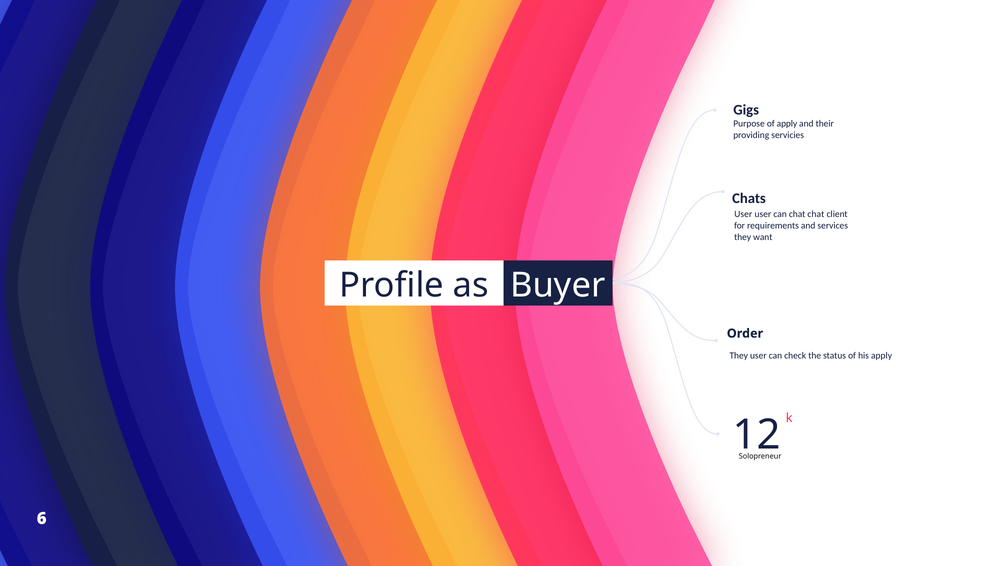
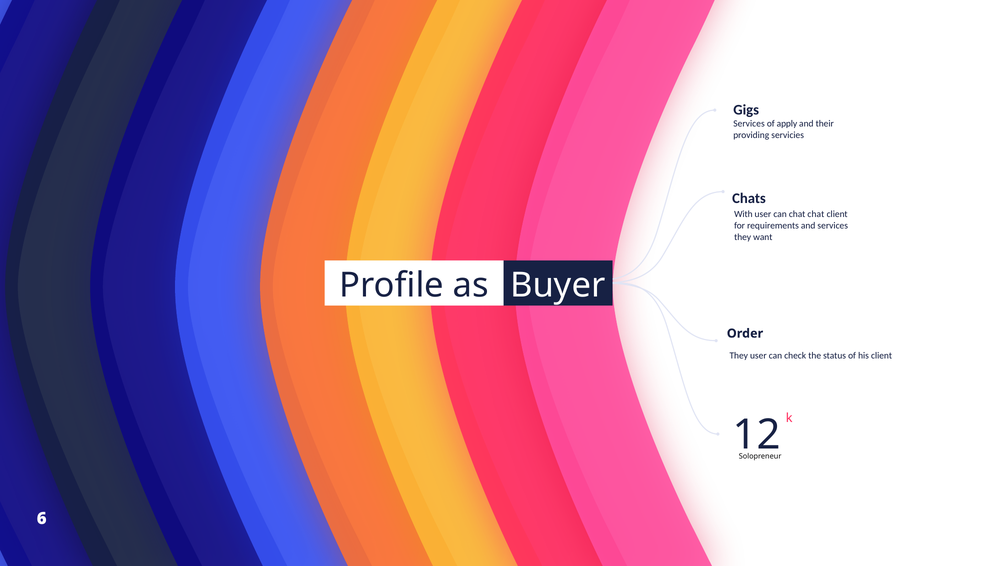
Purpose at (749, 124): Purpose -> Services
User at (743, 214): User -> With
his apply: apply -> client
